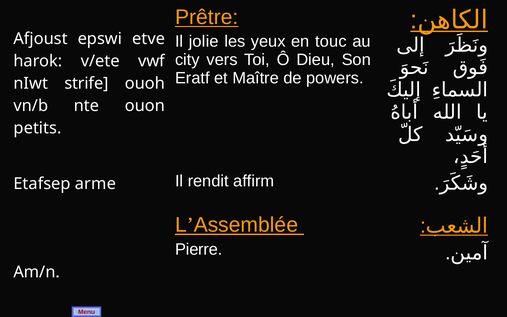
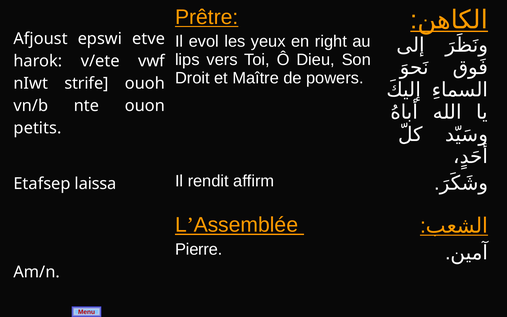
jolie: jolie -> evol
touc: touc -> right
city: city -> lips
Eratf: Eratf -> Droit
arme: arme -> laissa
